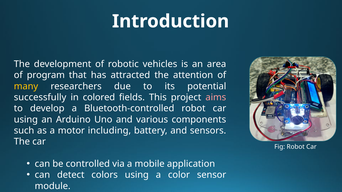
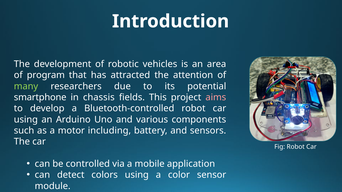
many colour: yellow -> light green
successfully: successfully -> smartphone
colored: colored -> chassis
